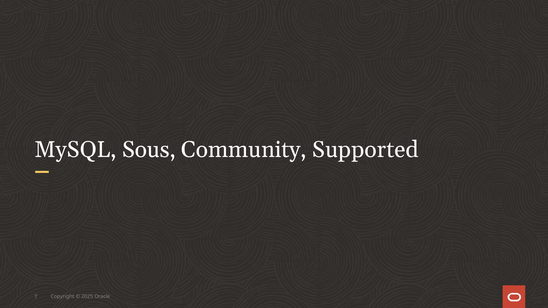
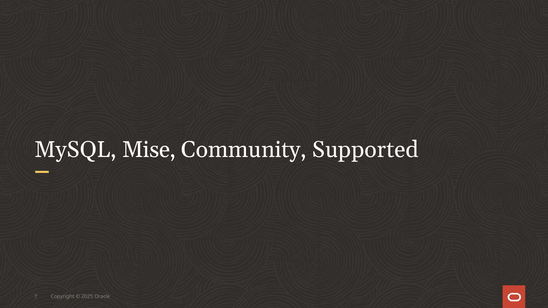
Sous: Sous -> Mise
